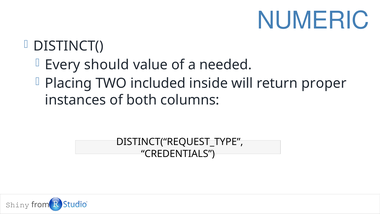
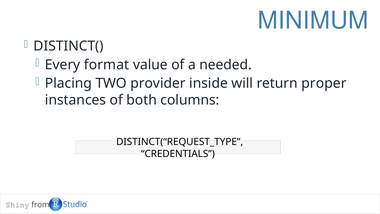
NUMERIC: NUMERIC -> MINIMUM
should: should -> format
included: included -> provider
